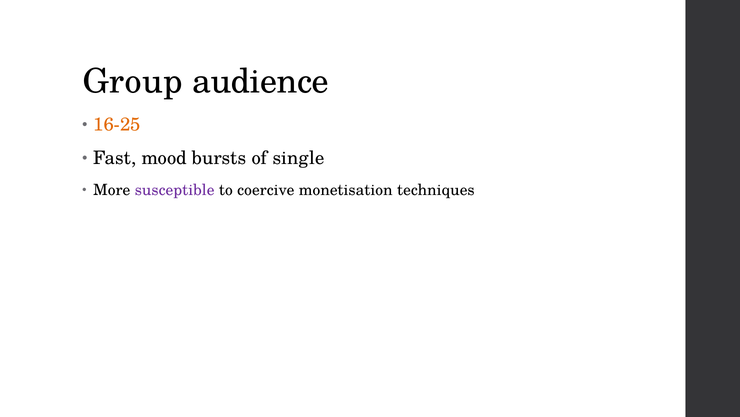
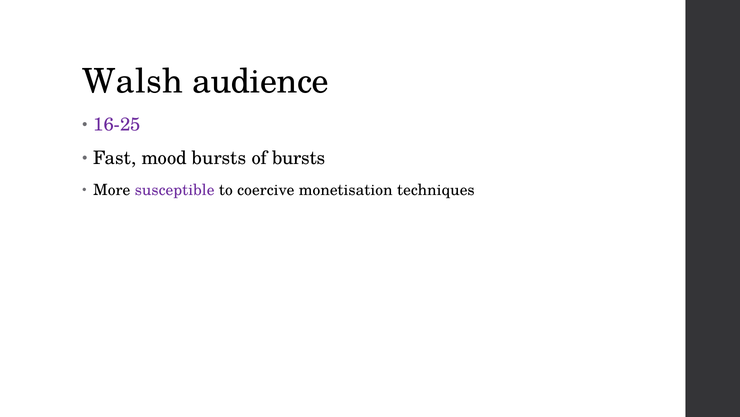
Group: Group -> Walsh
16-25 colour: orange -> purple
of single: single -> bursts
